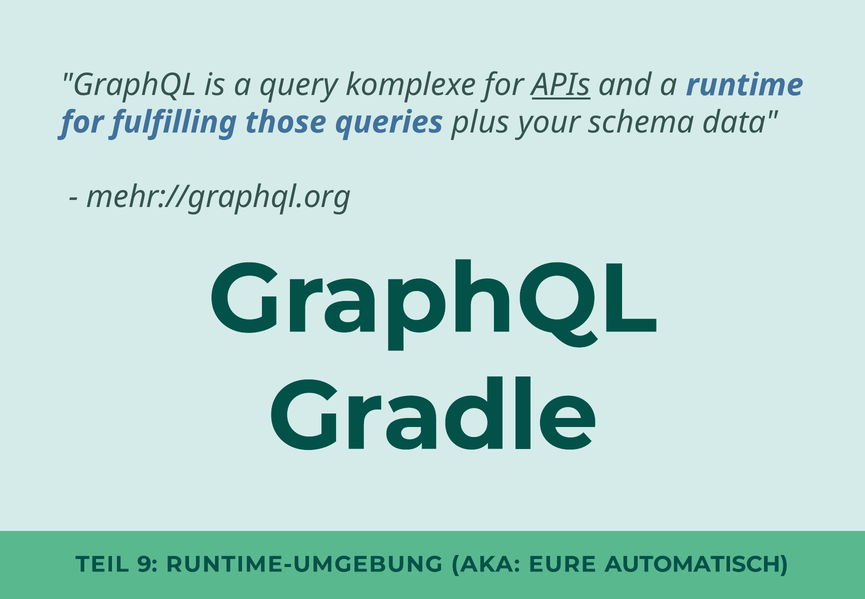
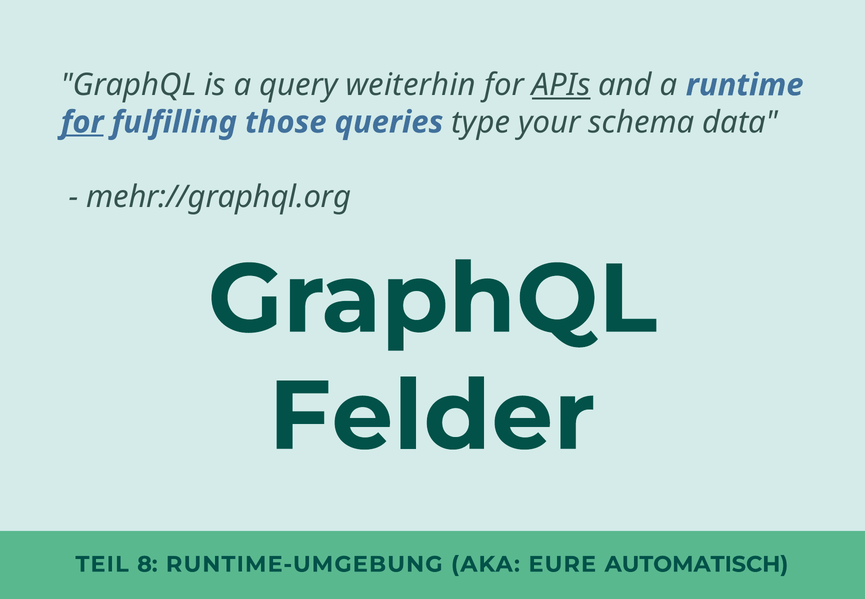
komplexe: komplexe -> weiterhin
for at (82, 122) underline: none -> present
plus: plus -> type
Gradle: Gradle -> Felder
9: 9 -> 8
